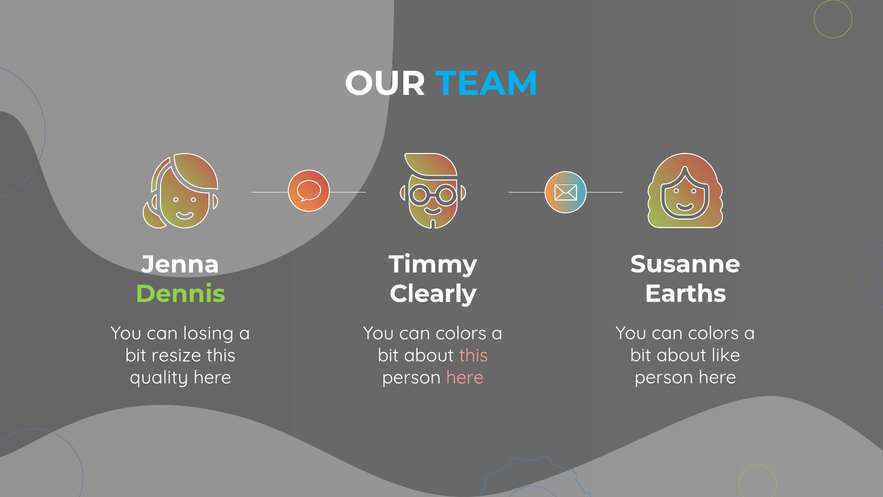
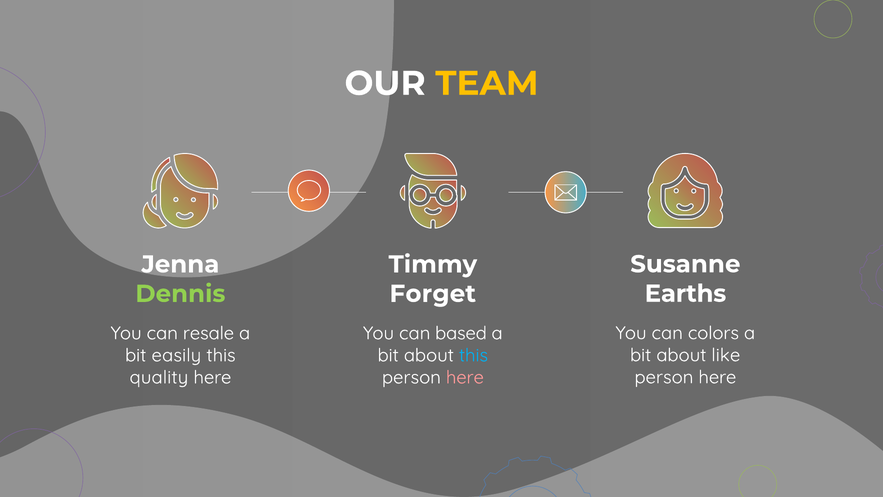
TEAM colour: light blue -> yellow
Clearly: Clearly -> Forget
losing: losing -> resale
colors at (461, 333): colors -> based
resize: resize -> easily
this at (473, 355) colour: pink -> light blue
